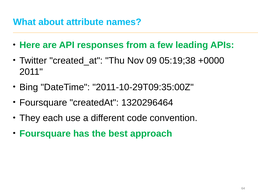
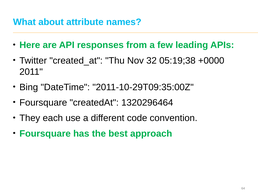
09: 09 -> 32
